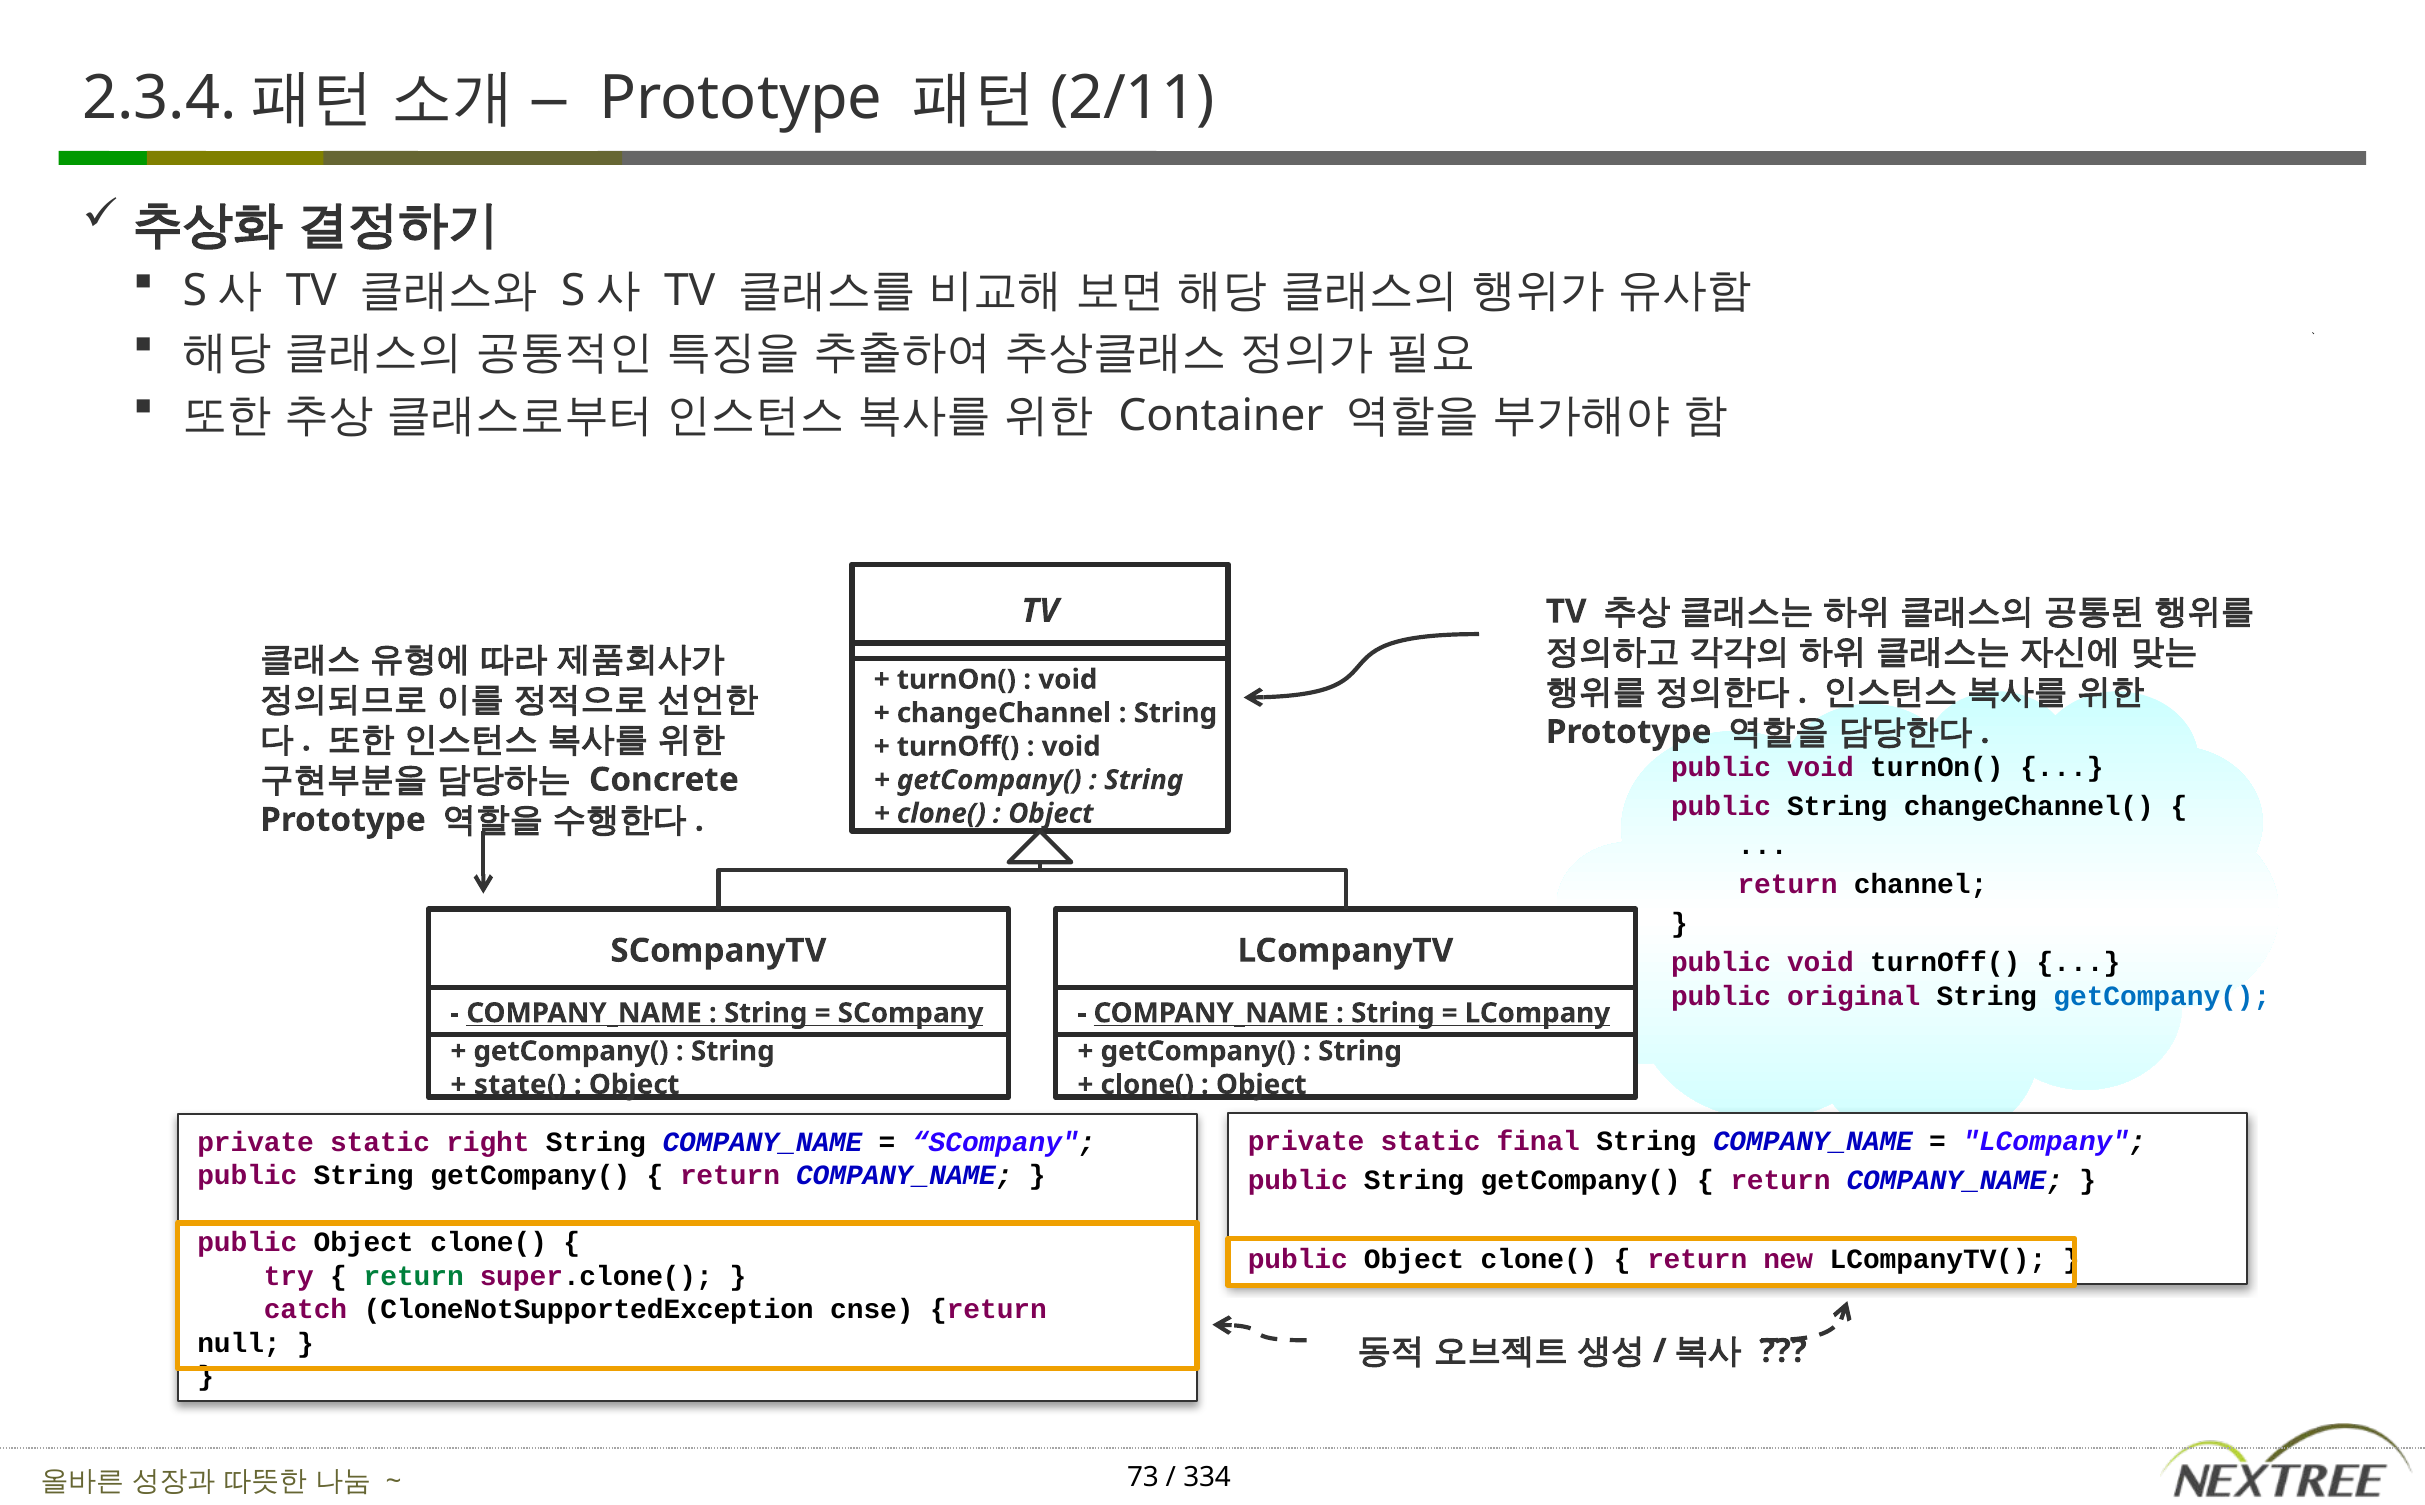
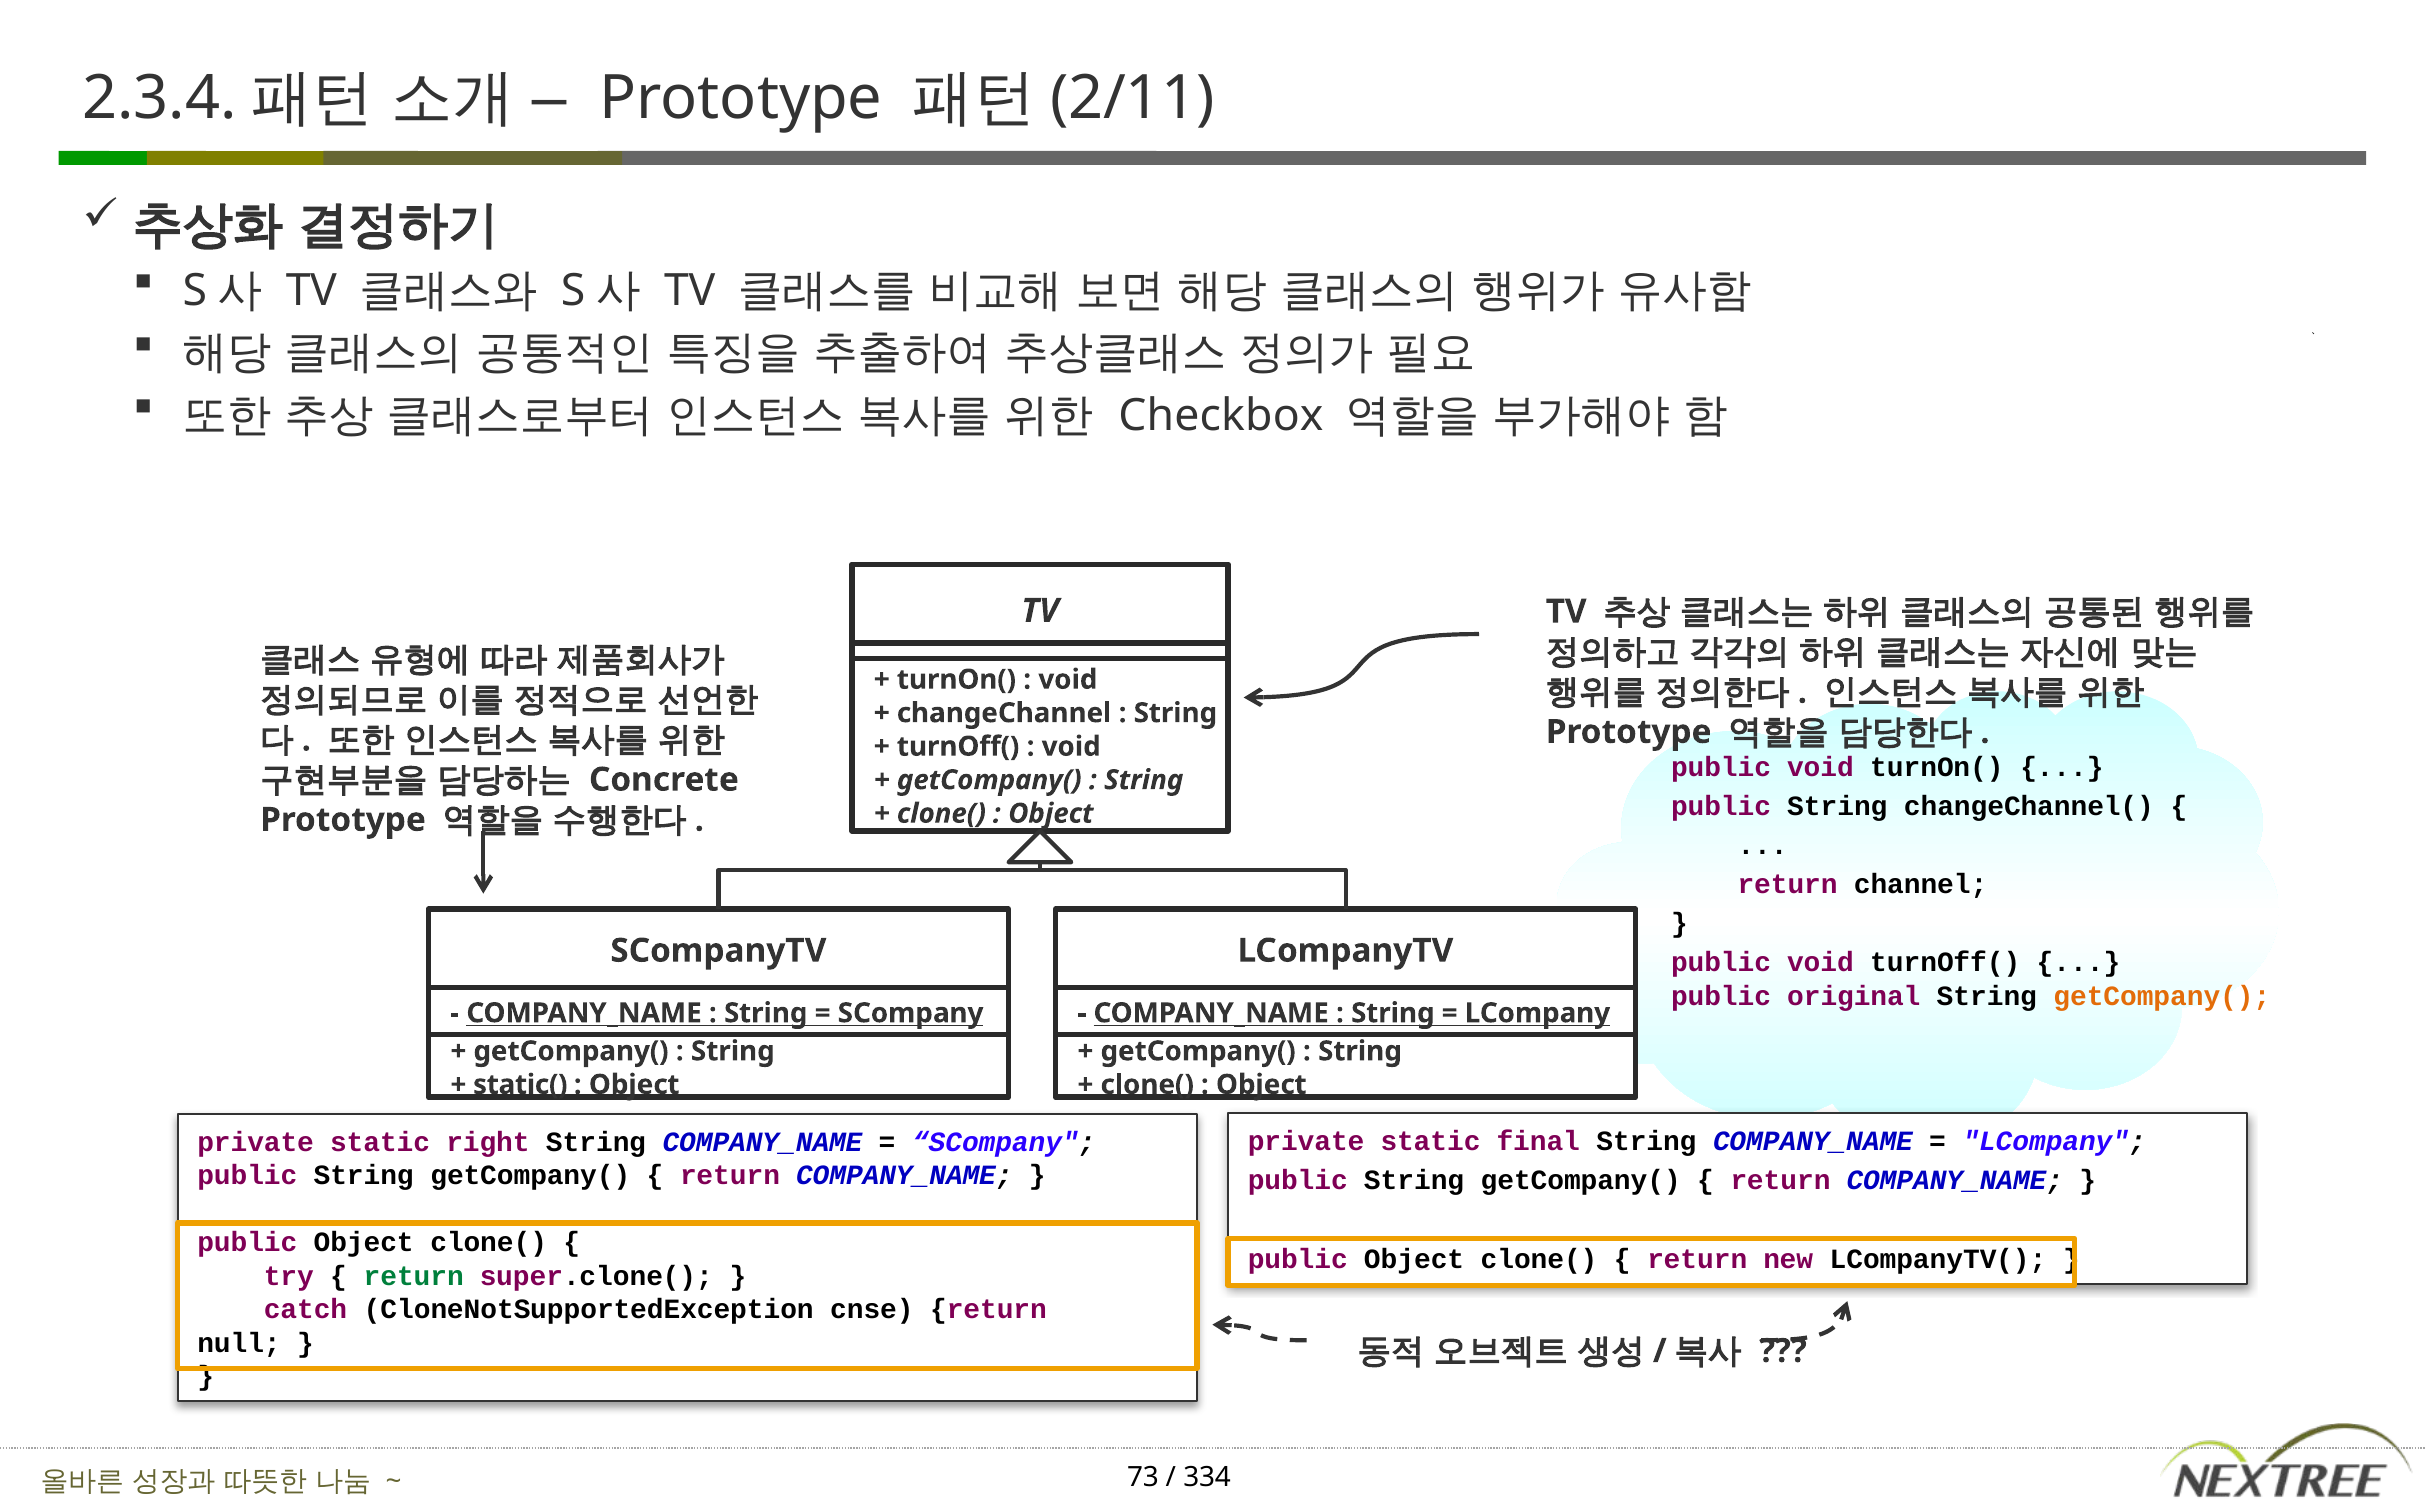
Container: Container -> Checkbox
getCompany( at (2162, 996) colour: blue -> orange
state(: state( -> static(
